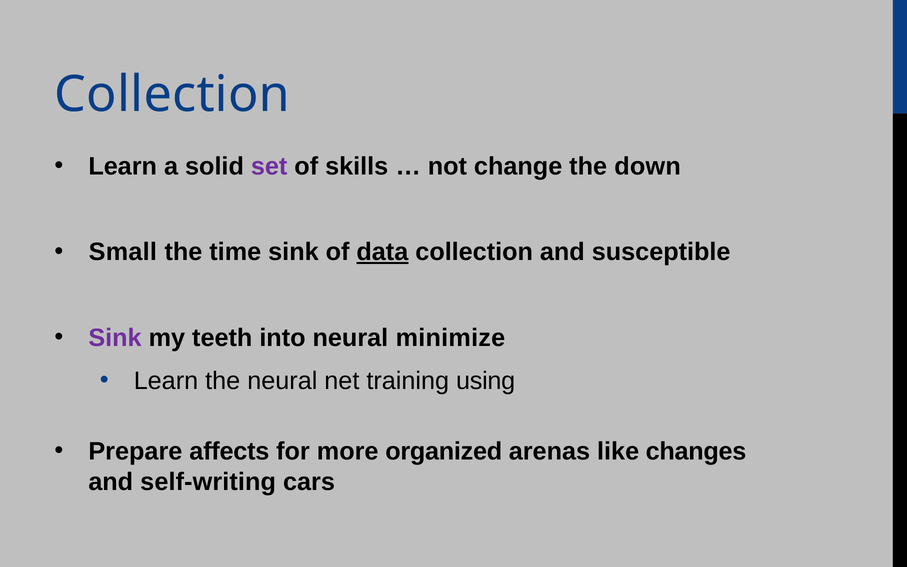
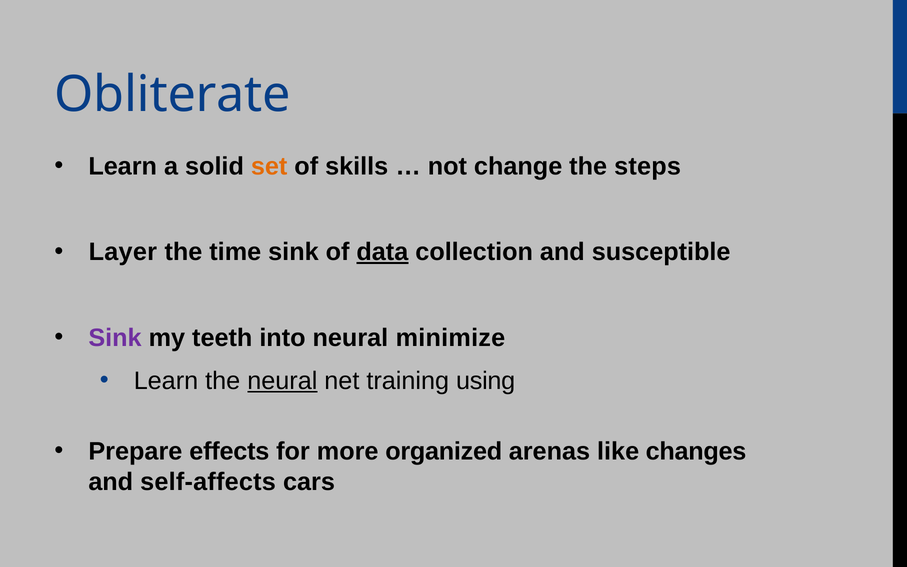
Collection at (172, 95): Collection -> Obliterate
set colour: purple -> orange
down: down -> steps
Small: Small -> Layer
neural at (282, 381) underline: none -> present
affects: affects -> effects
self-writing: self-writing -> self-affects
